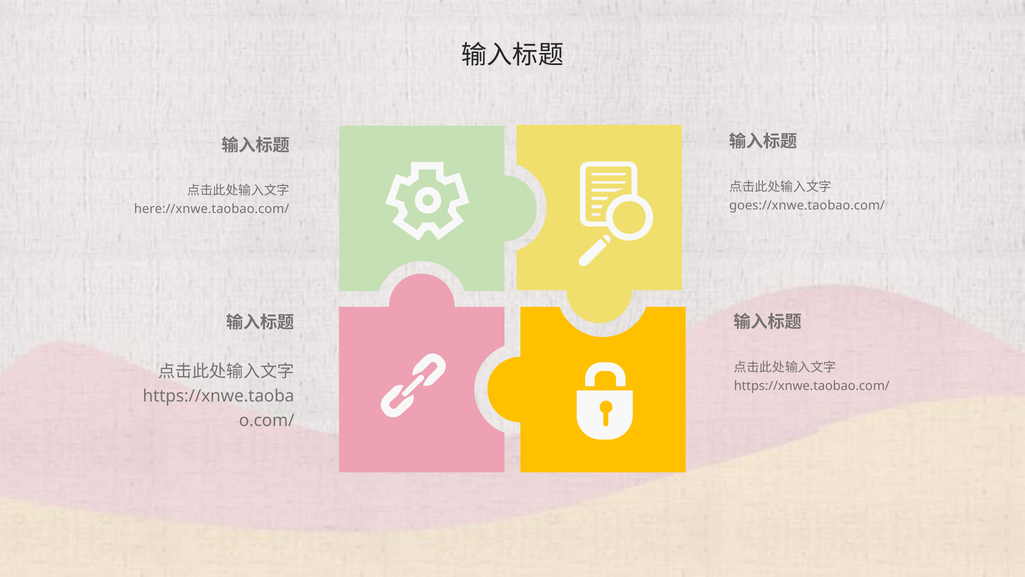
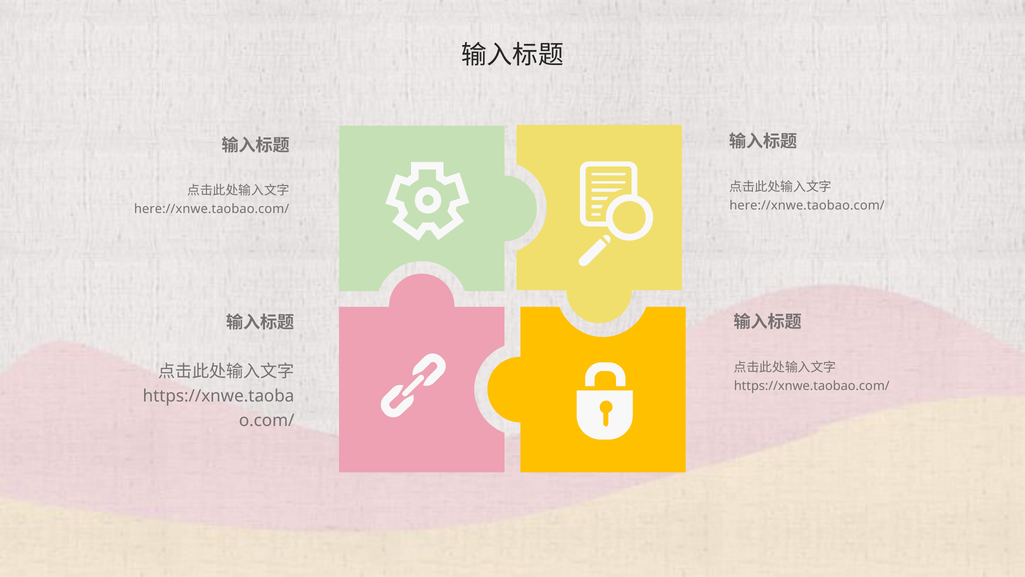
goes://xnwe.taobao.com/ at (807, 205): goes://xnwe.taobao.com/ -> here://xnwe.taobao.com/
